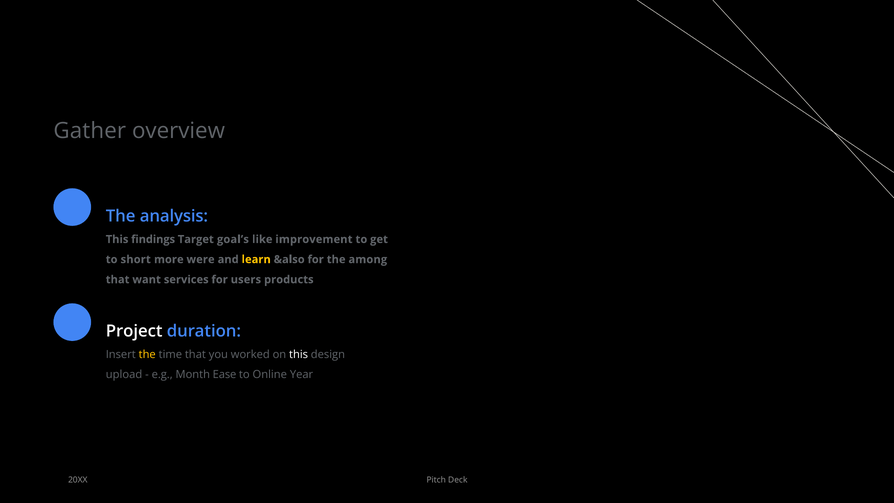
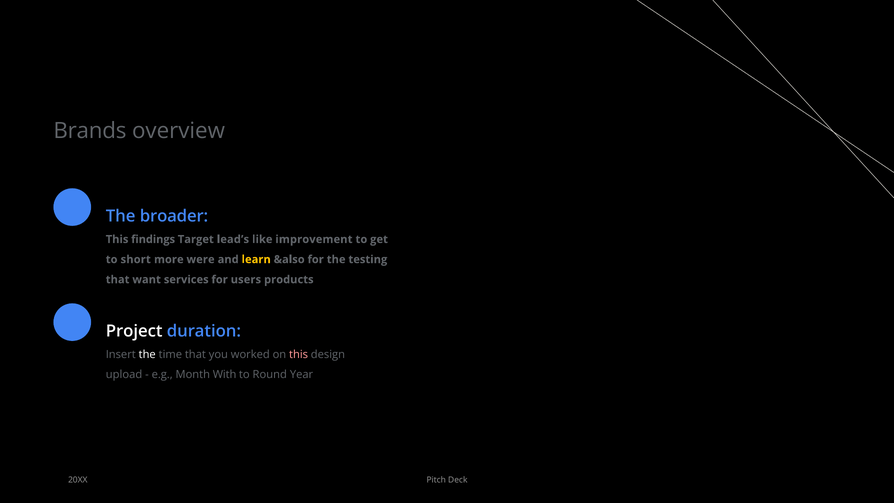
Gather: Gather -> Brands
analysis: analysis -> broader
goal’s: goal’s -> lead’s
among: among -> testing
the at (147, 354) colour: yellow -> white
this at (299, 354) colour: white -> pink
Ease: Ease -> With
Online: Online -> Round
